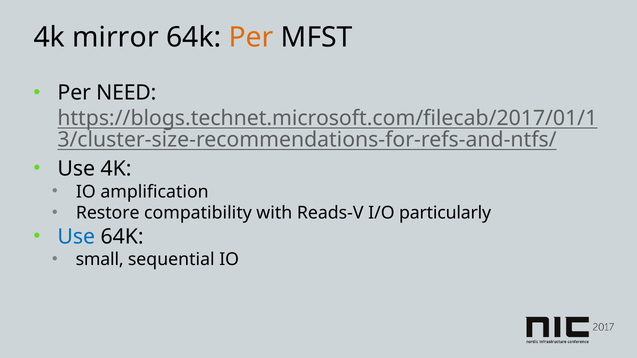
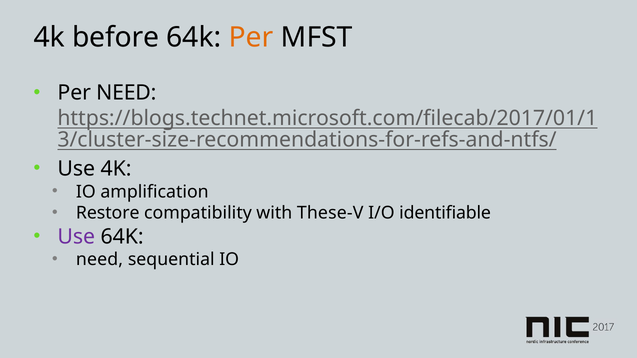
mirror: mirror -> before
Reads-V: Reads-V -> These-V
particularly: particularly -> identifiable
Use at (76, 237) colour: blue -> purple
small at (100, 260): small -> need
